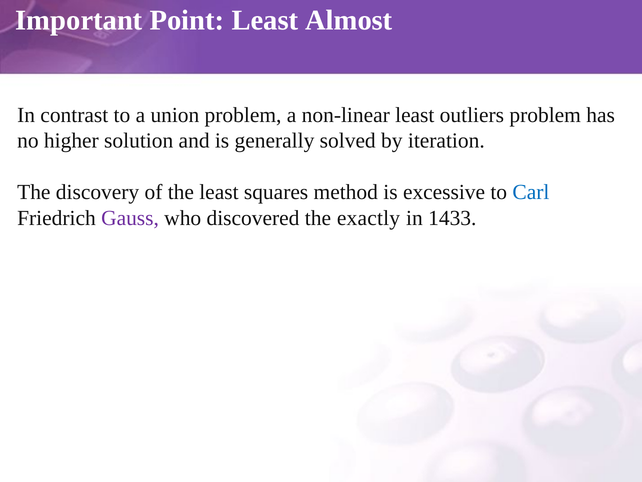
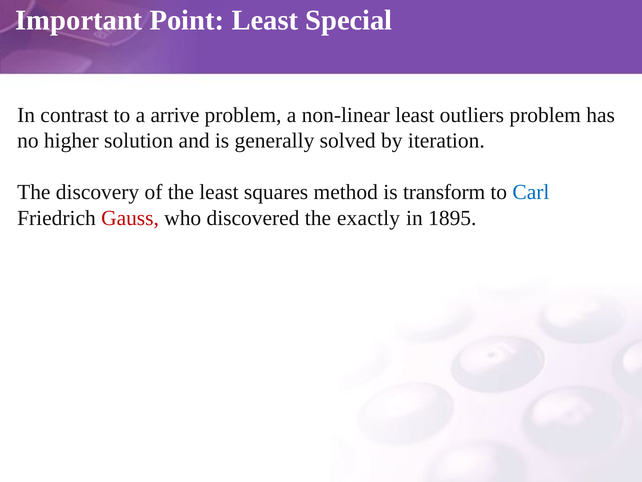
Almost: Almost -> Special
union: union -> arrive
excessive: excessive -> transform
Gauss colour: purple -> red
1433: 1433 -> 1895
